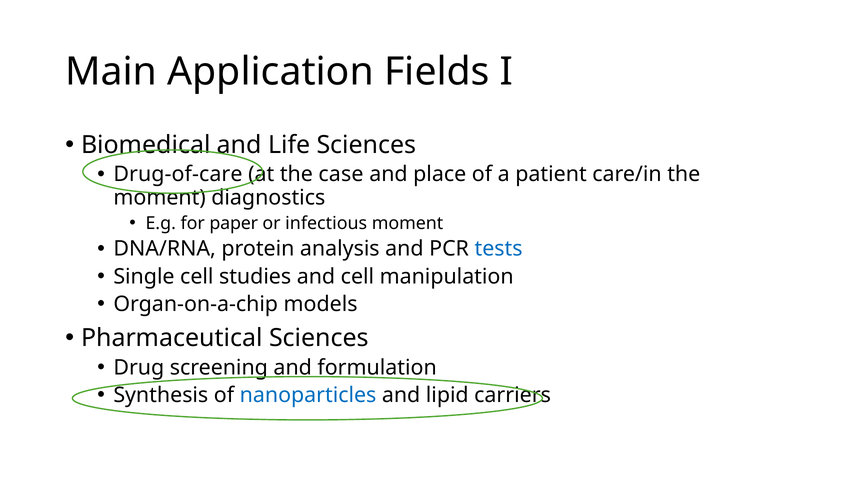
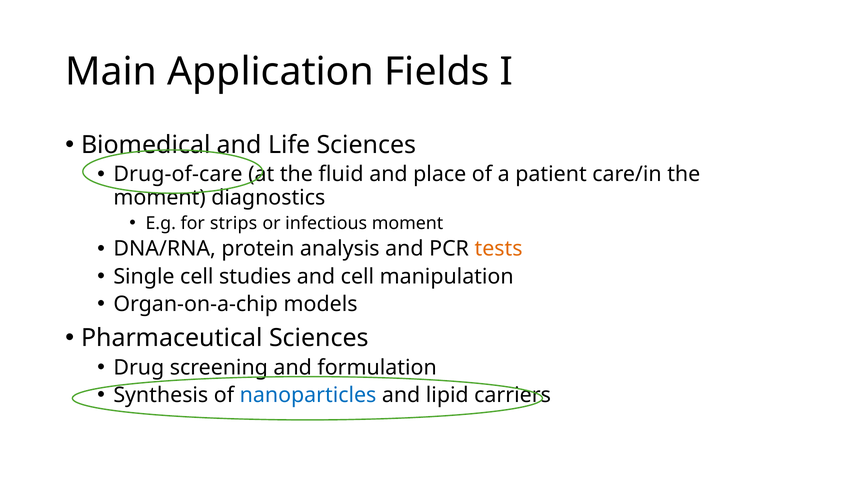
case: case -> fluid
paper: paper -> strips
tests colour: blue -> orange
